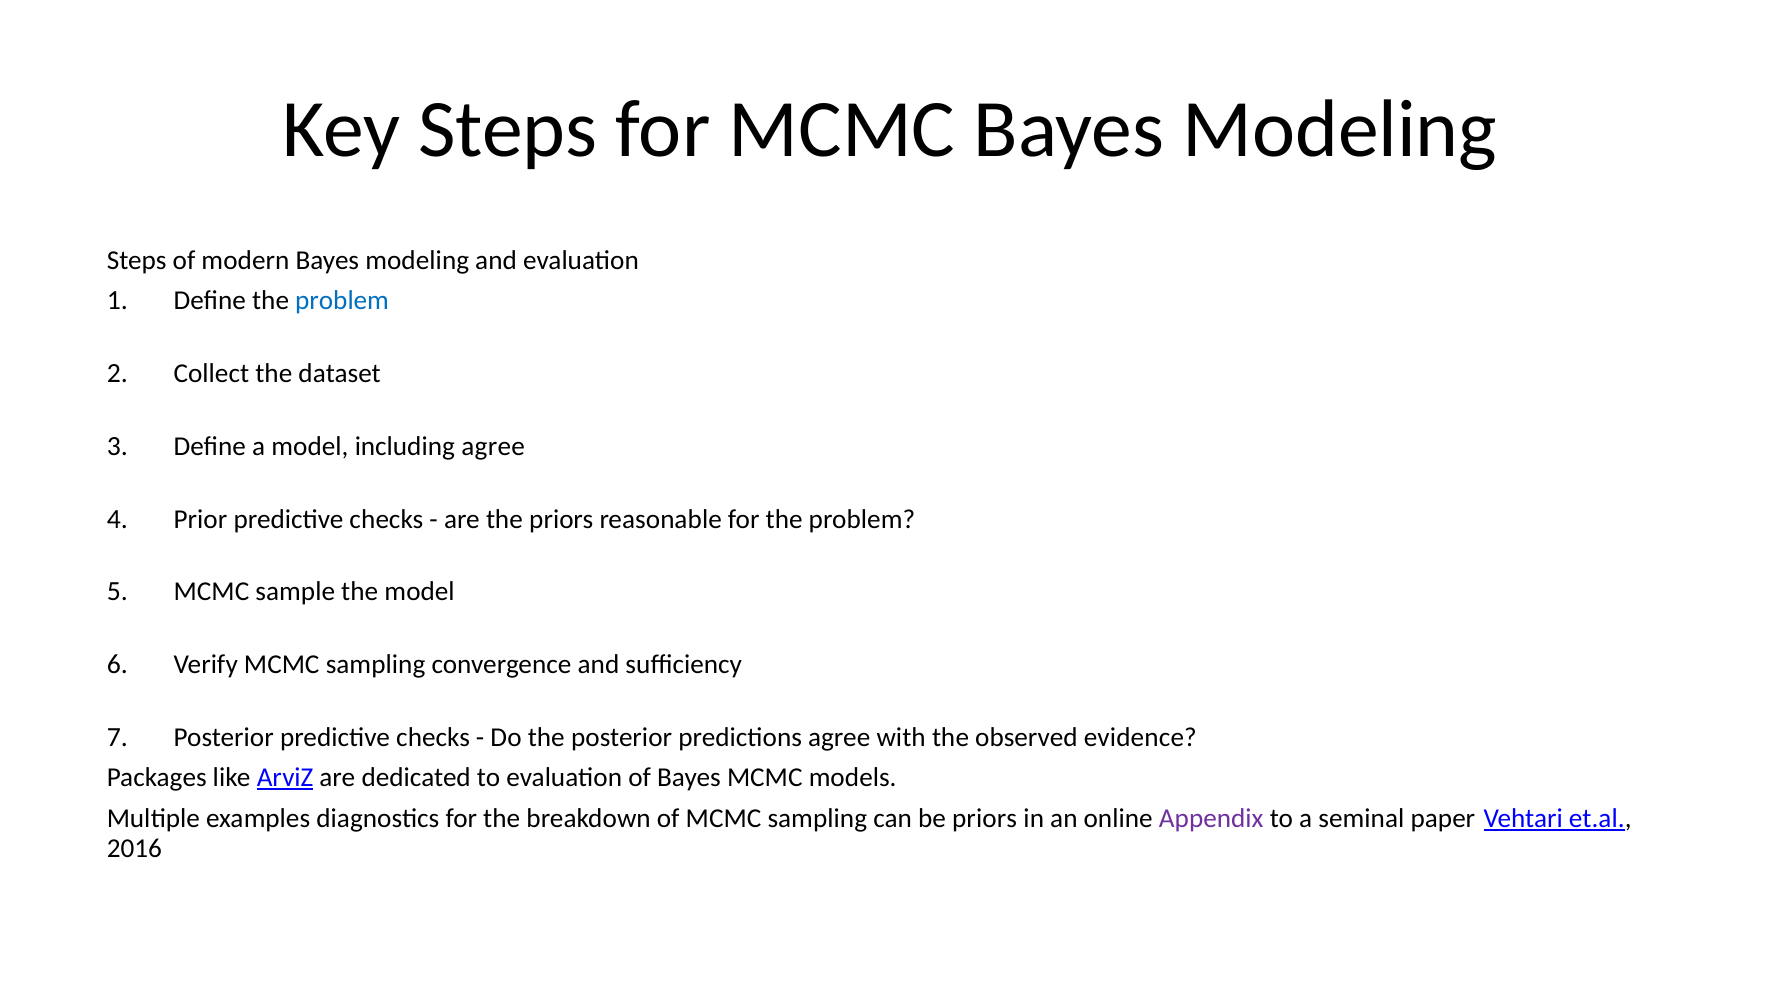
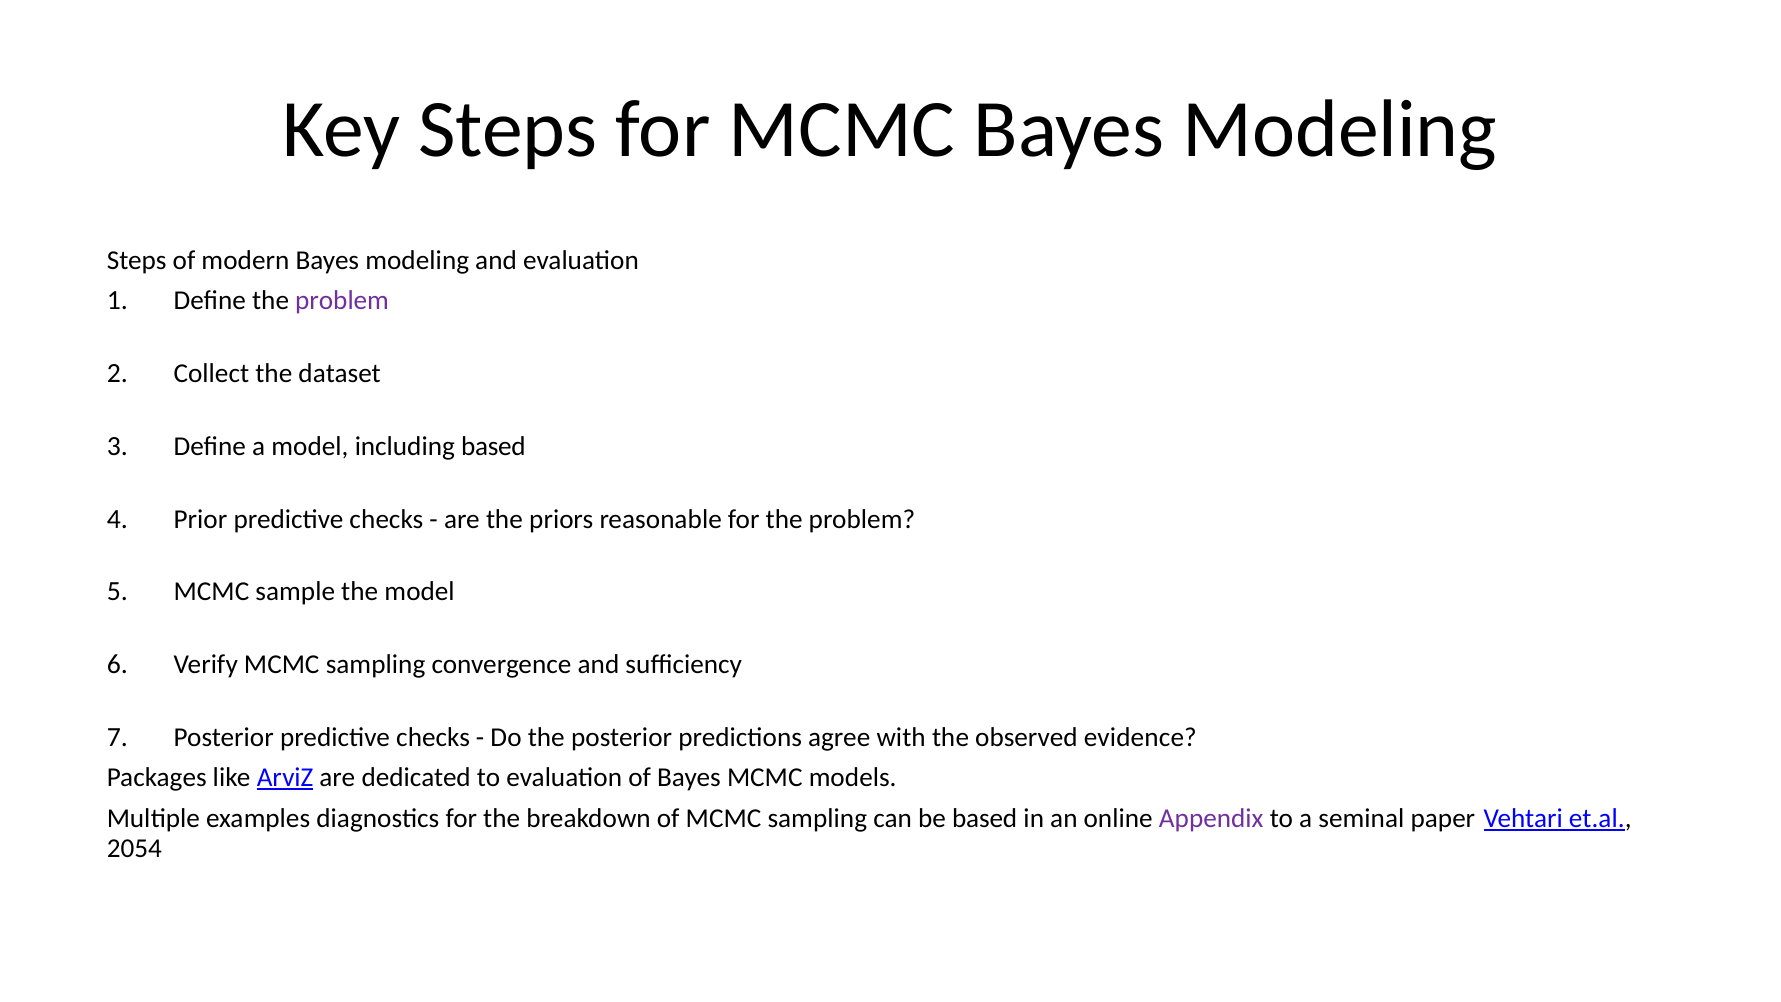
problem at (342, 301) colour: blue -> purple
including agree: agree -> based
be priors: priors -> based
2016: 2016 -> 2054
